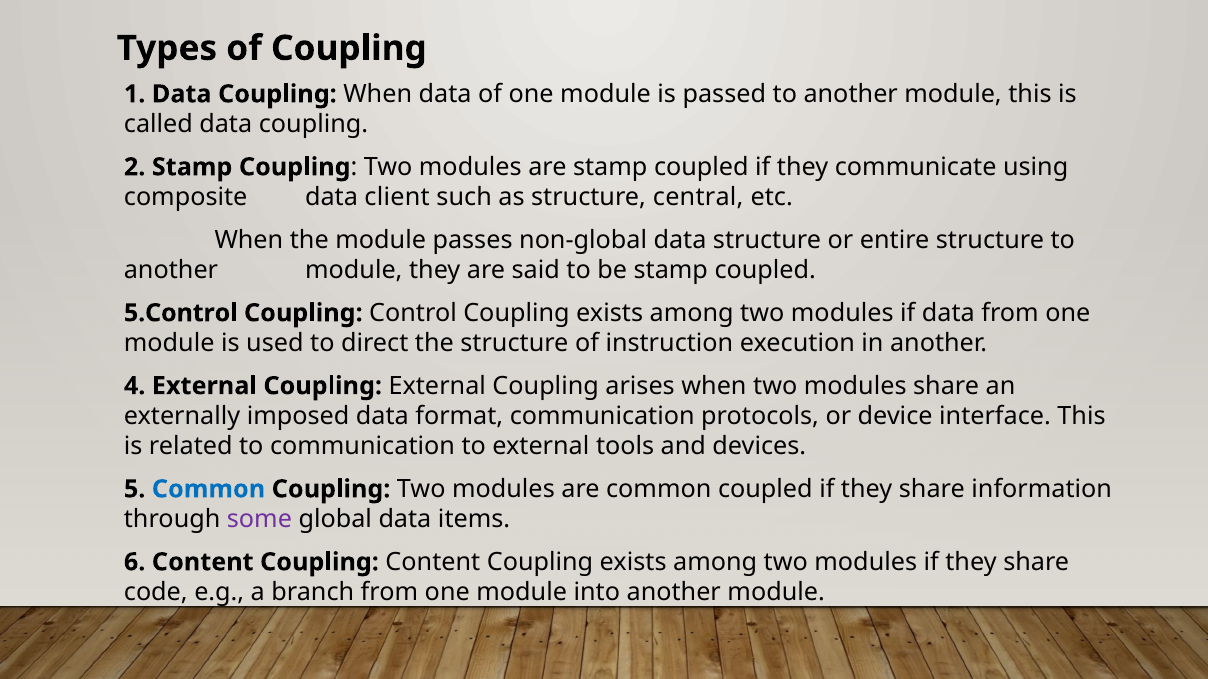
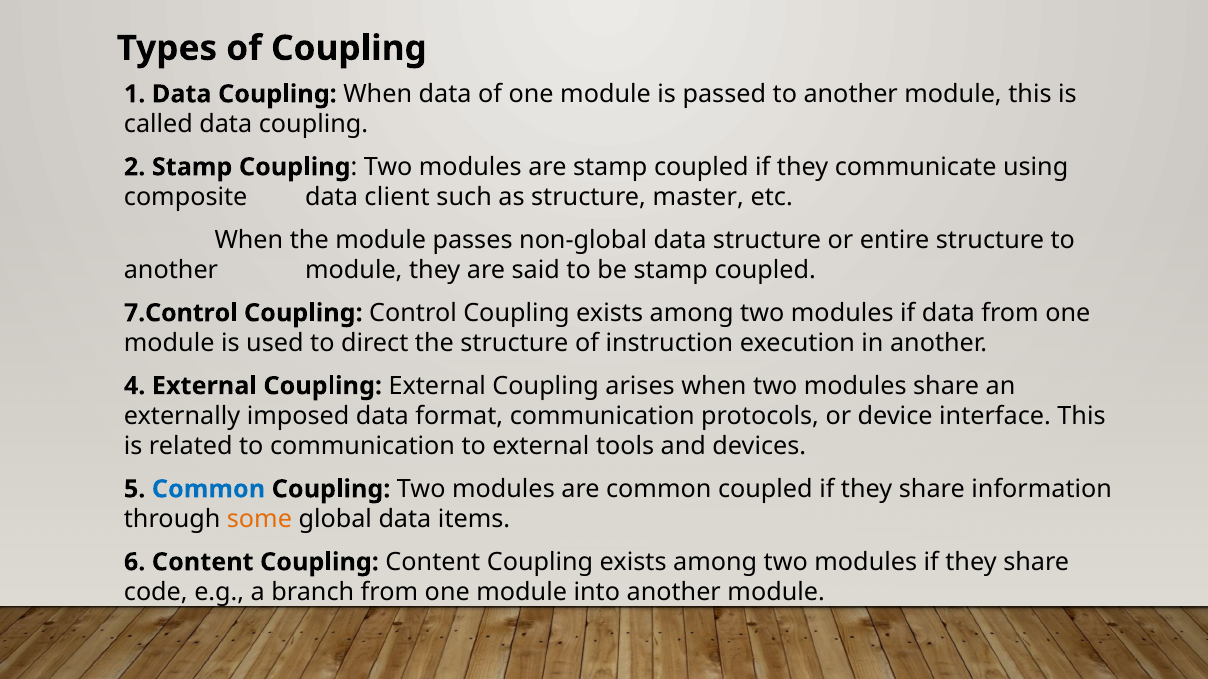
central: central -> master
5.Control: 5.Control -> 7.Control
some colour: purple -> orange
